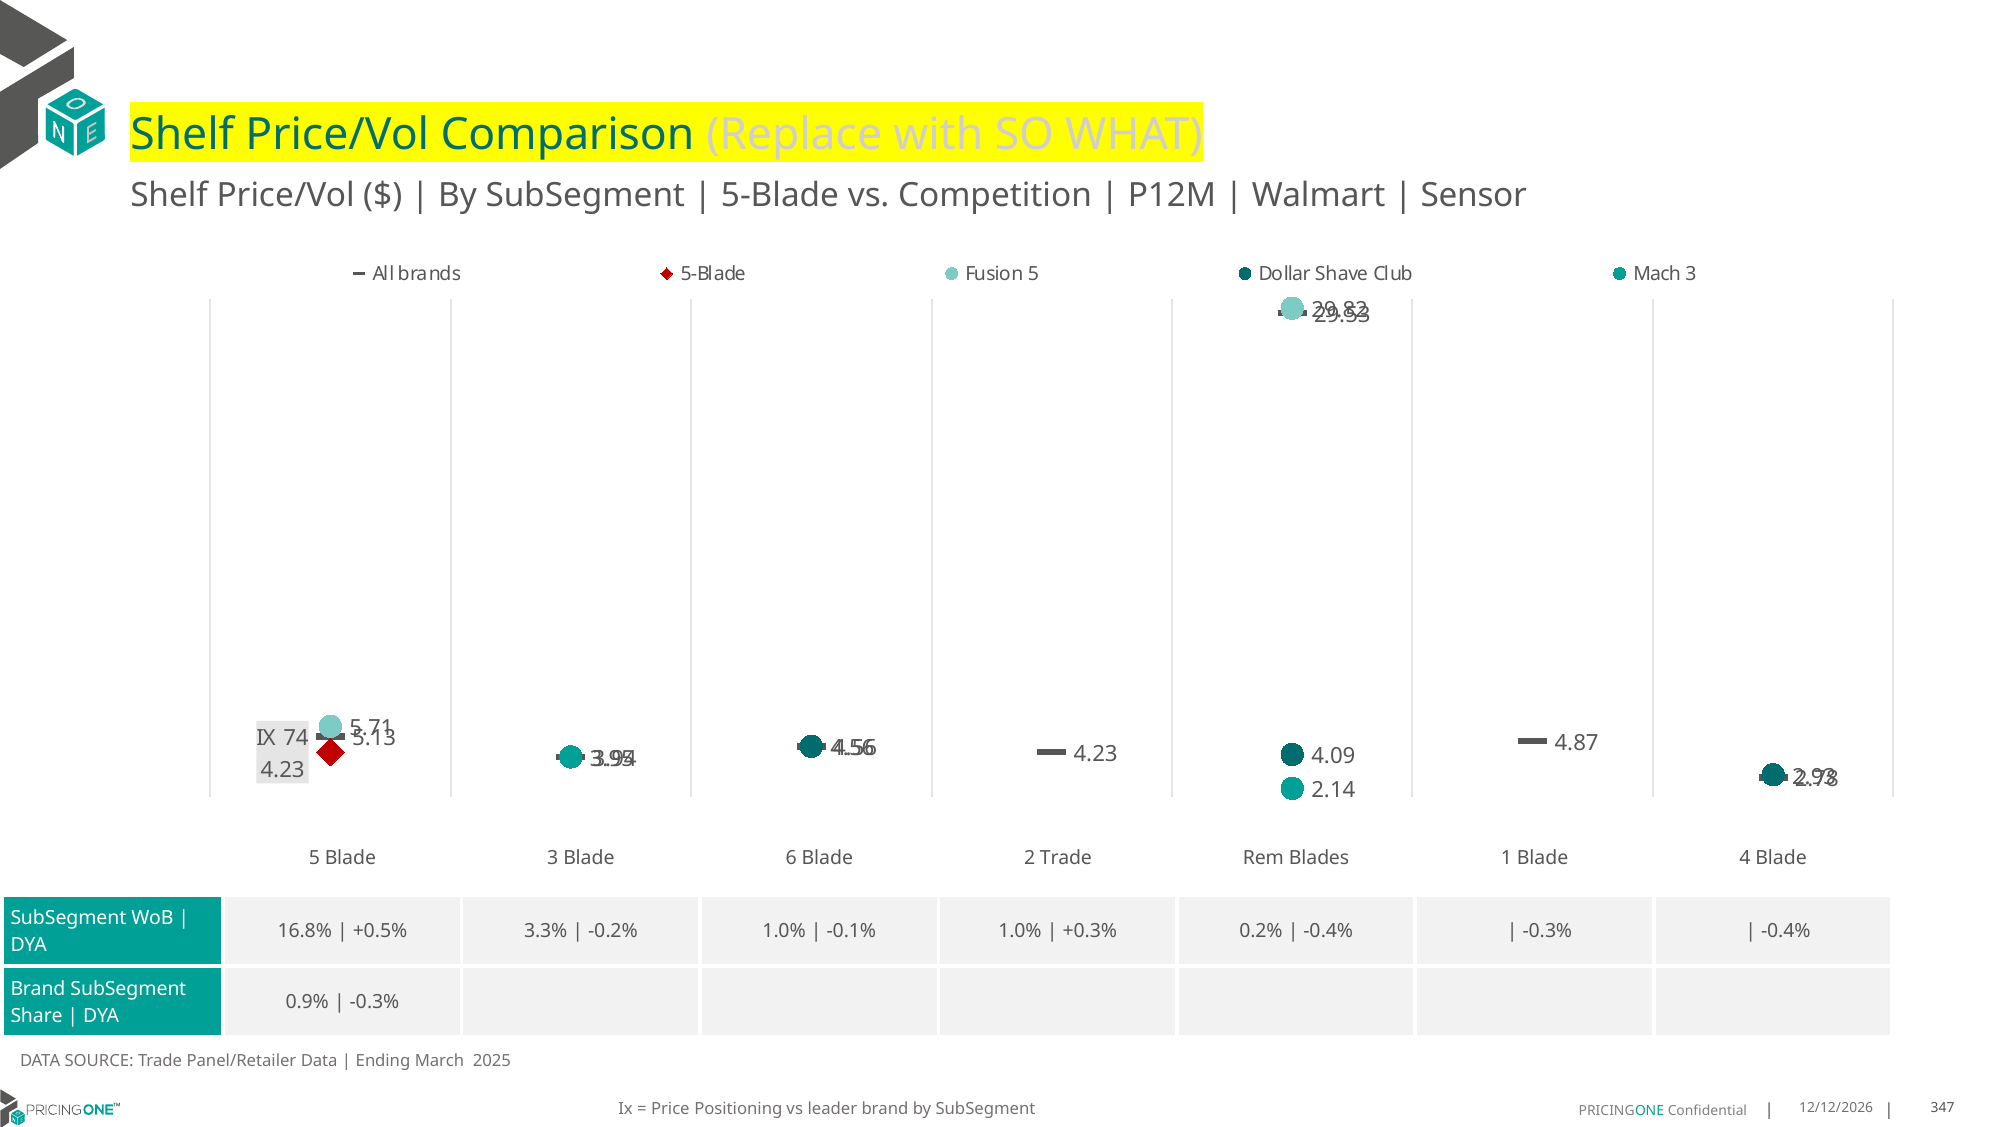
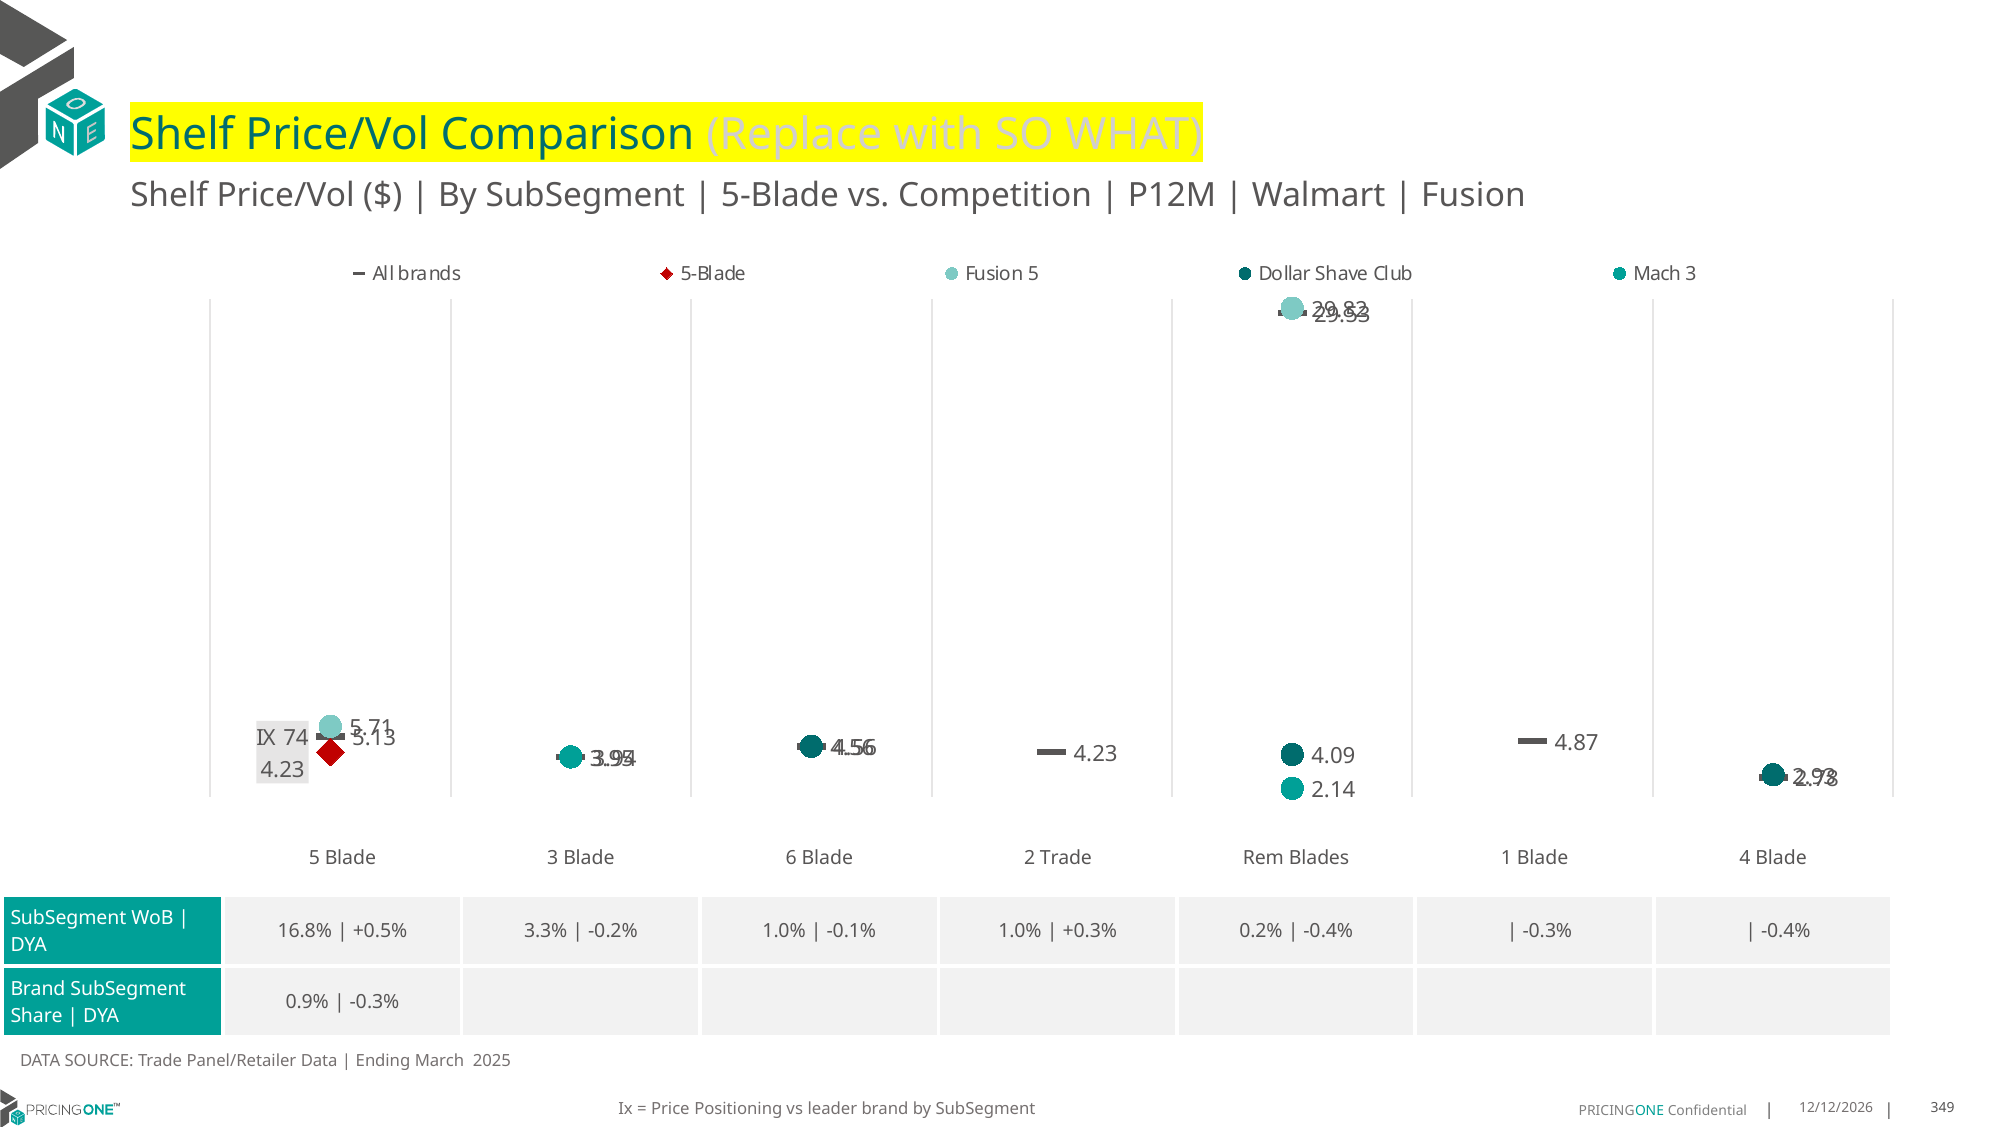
Sensor at (1474, 195): Sensor -> Fusion
347: 347 -> 349
